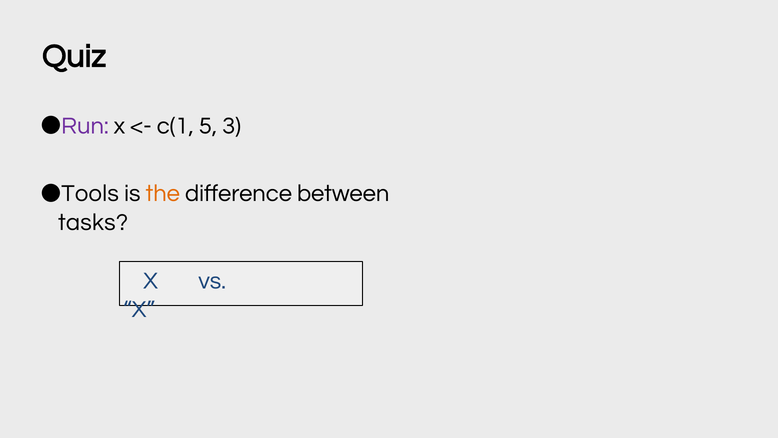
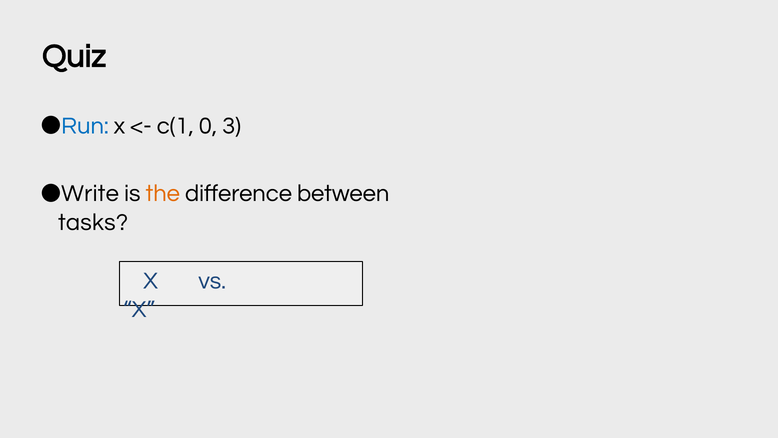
Run colour: purple -> blue
5: 5 -> 0
Tools: Tools -> Write
